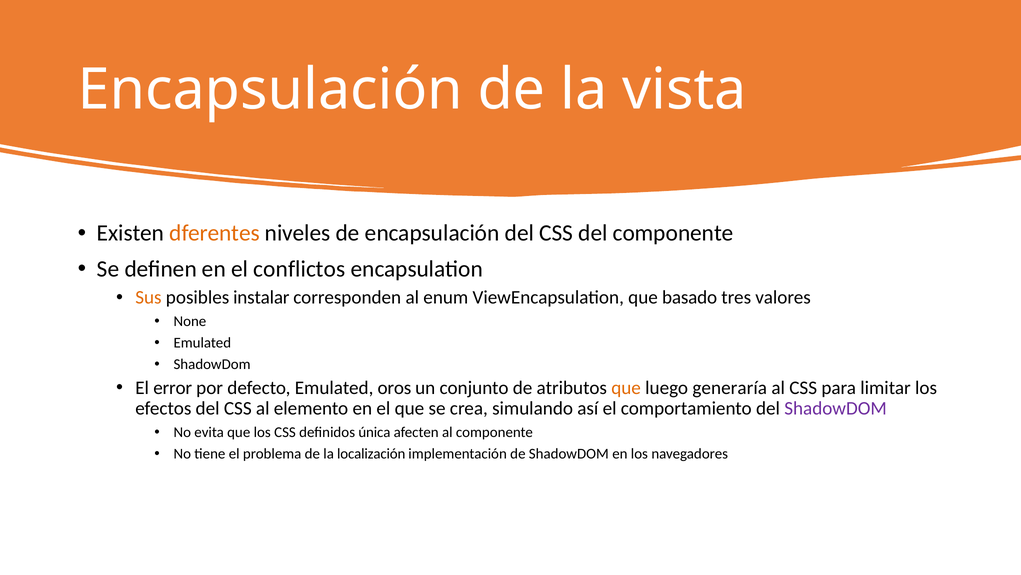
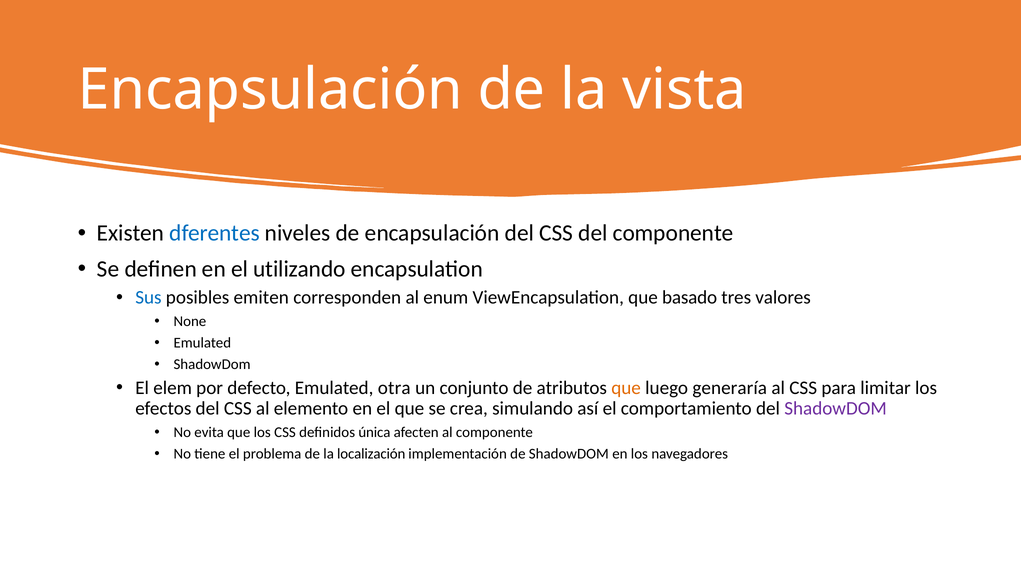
dferentes colour: orange -> blue
conflictos: conflictos -> utilizando
Sus colour: orange -> blue
instalar: instalar -> emiten
error: error -> elem
oros: oros -> otra
